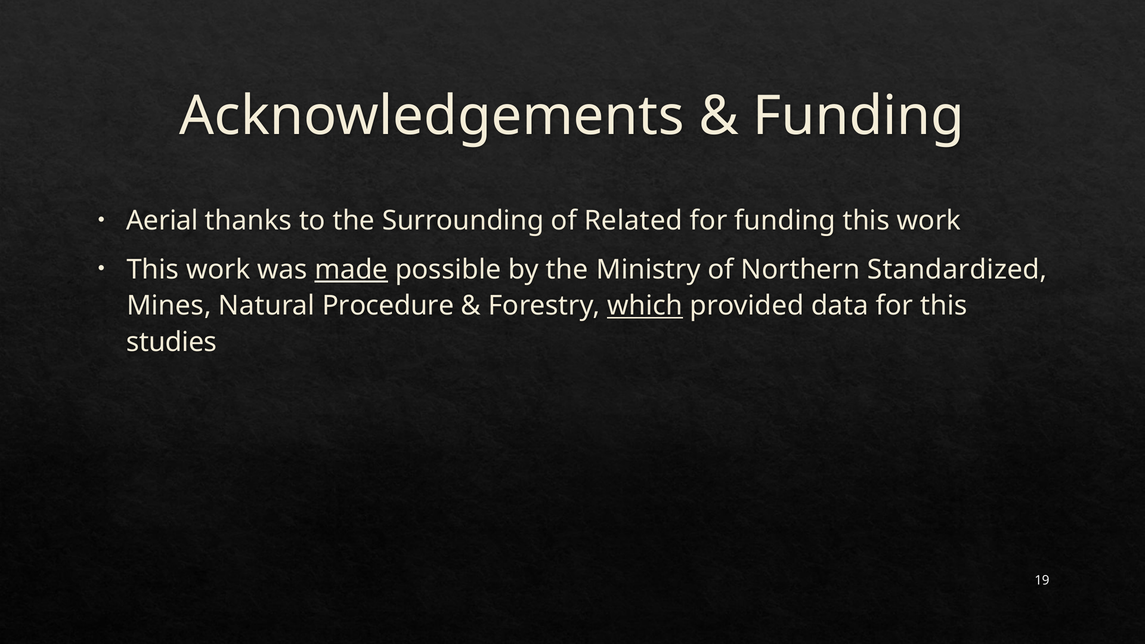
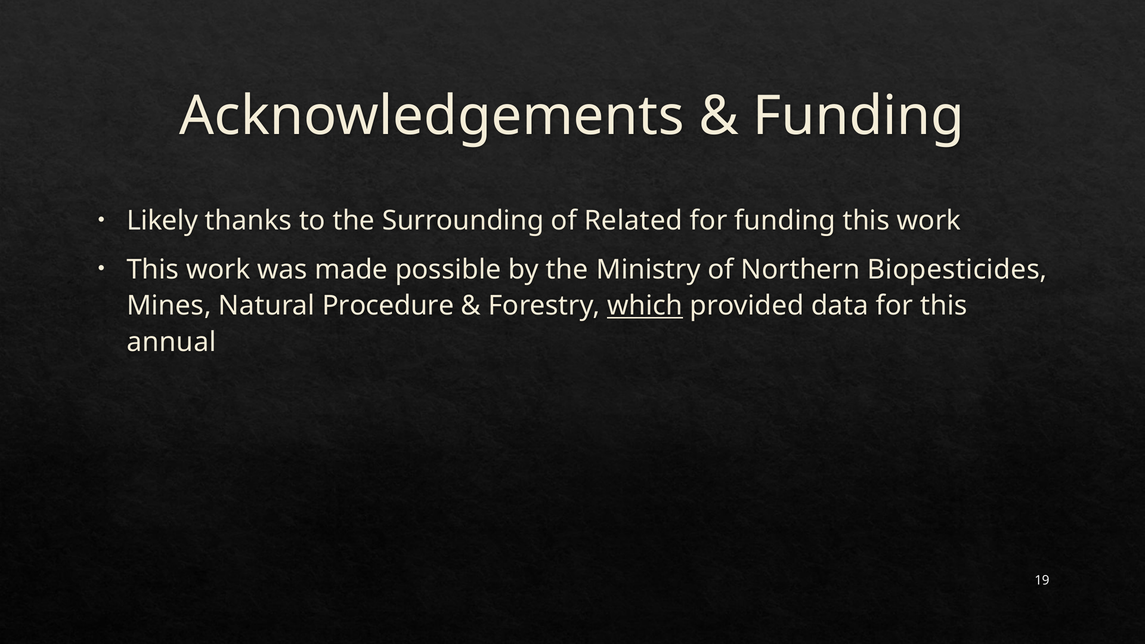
Aerial: Aerial -> Likely
made underline: present -> none
Standardized: Standardized -> Biopesticides
studies: studies -> annual
